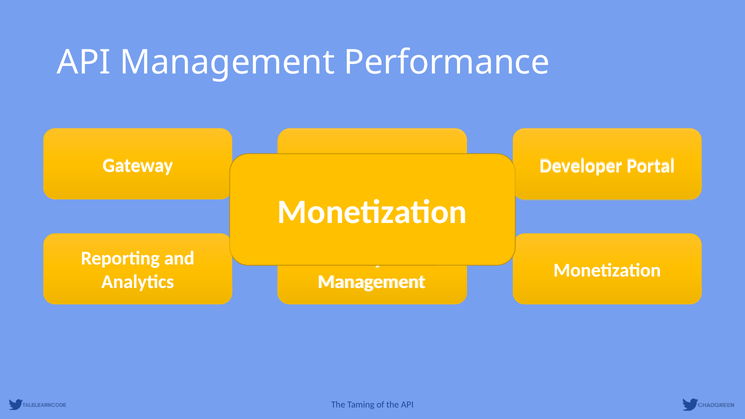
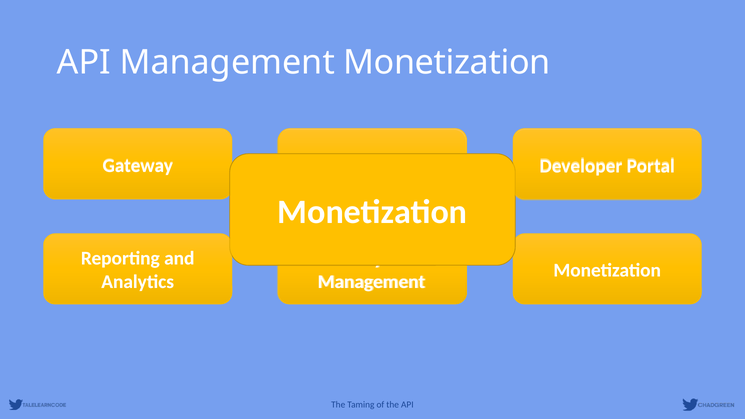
API Management Performance: Performance -> Monetization
